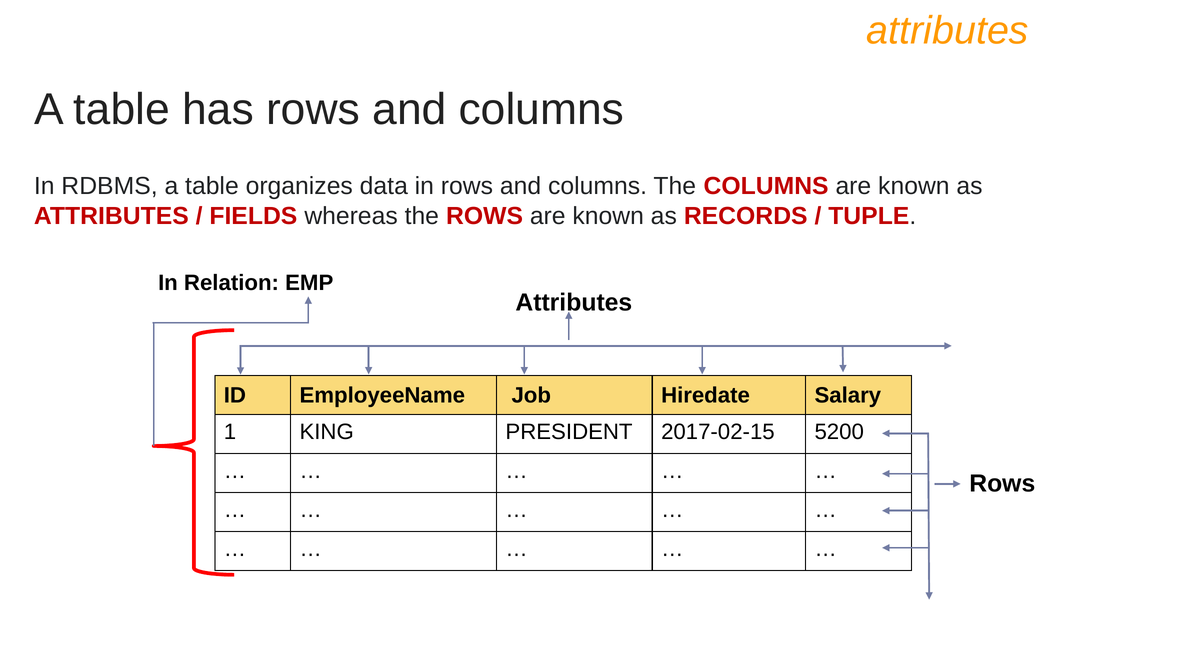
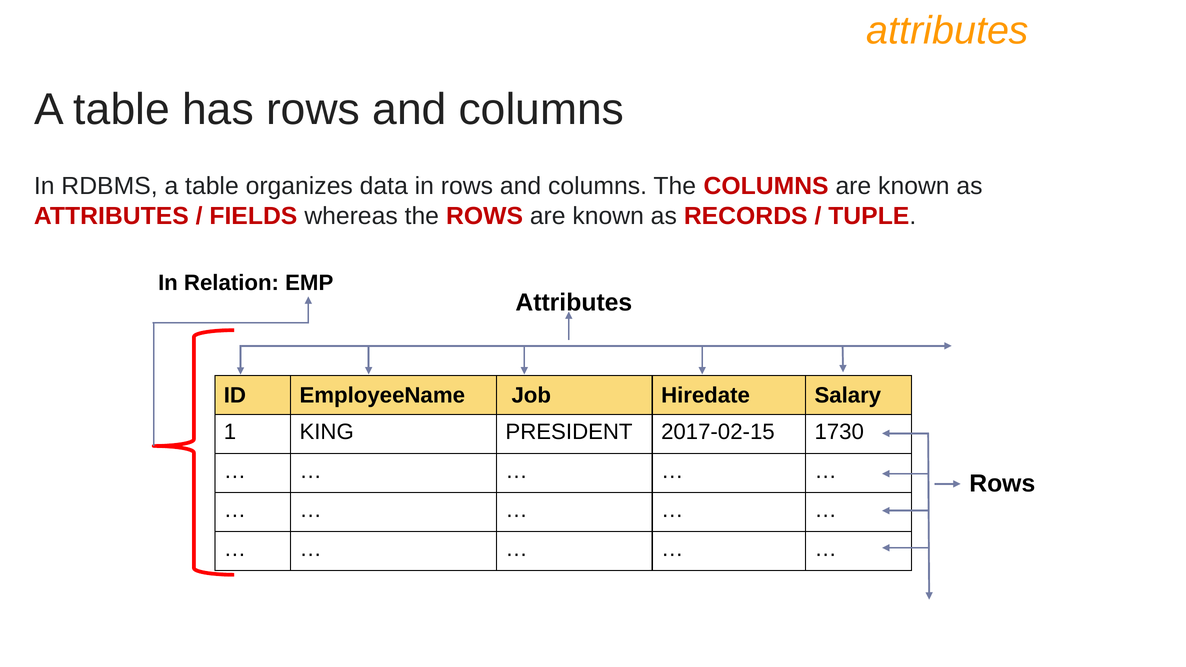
5200: 5200 -> 1730
